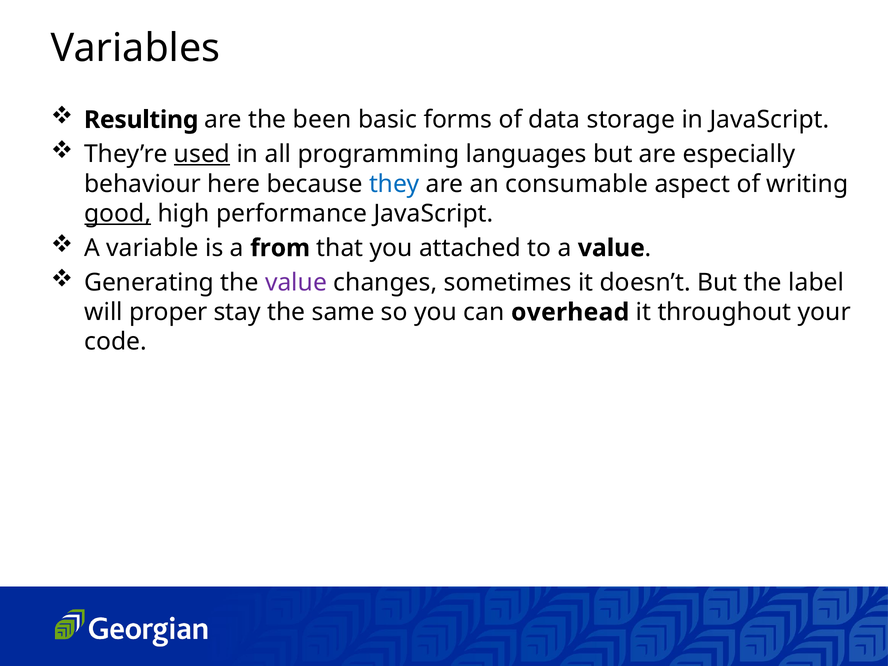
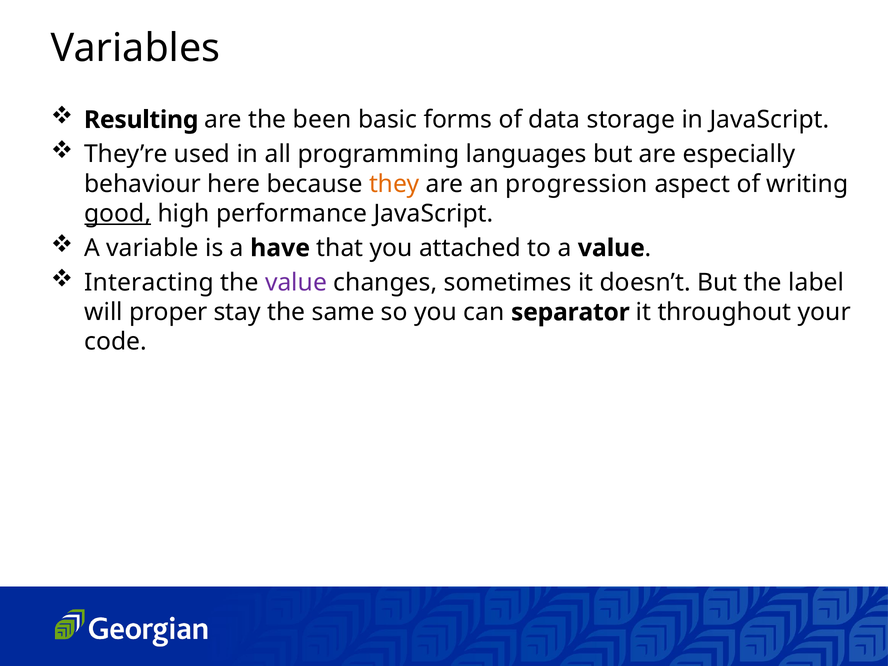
used underline: present -> none
they colour: blue -> orange
consumable: consumable -> progression
from: from -> have
Generating: Generating -> Interacting
overhead: overhead -> separator
